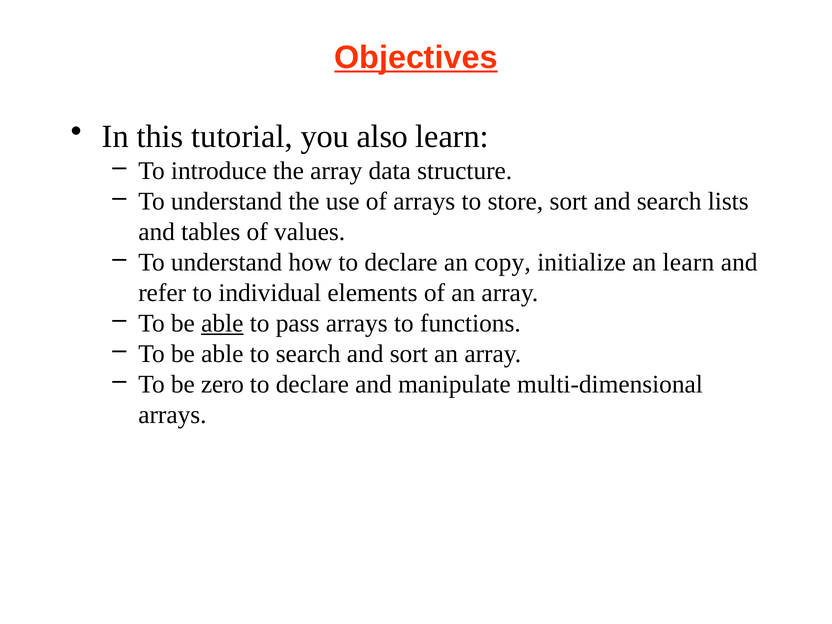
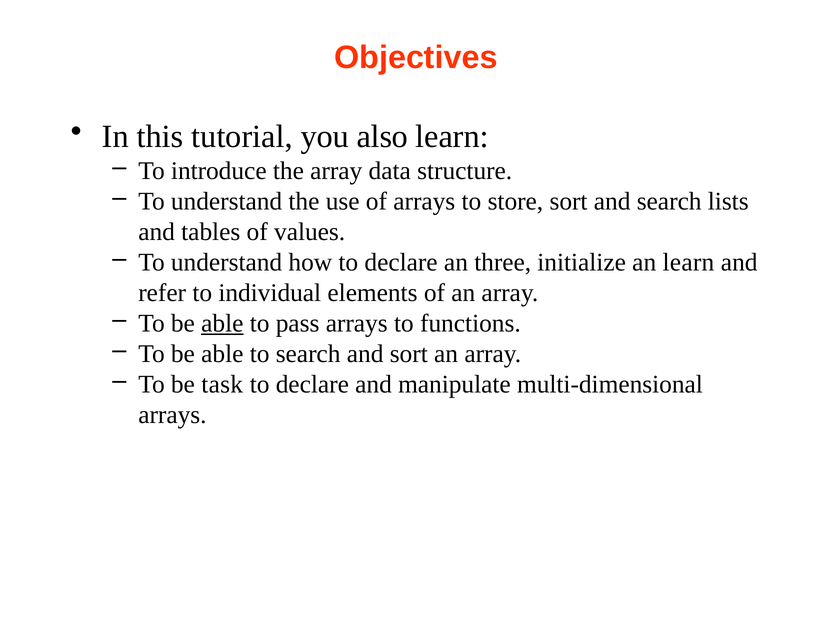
Objectives underline: present -> none
copy: copy -> three
zero: zero -> task
